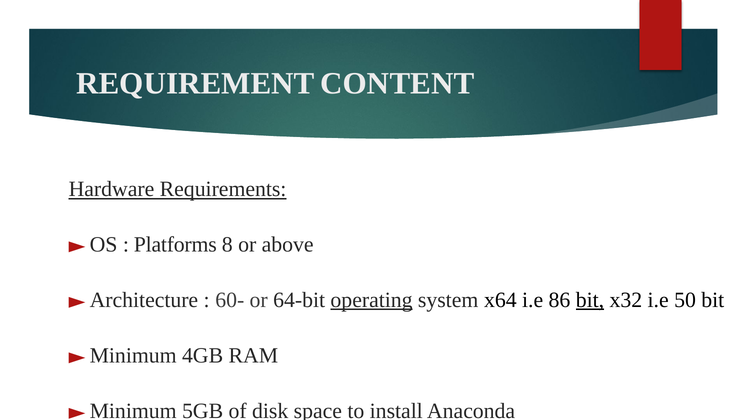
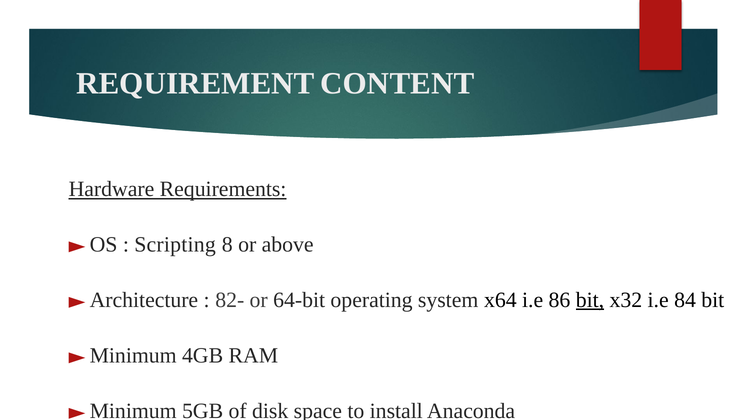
Platforms: Platforms -> Scripting
60-: 60- -> 82-
operating underline: present -> none
50: 50 -> 84
